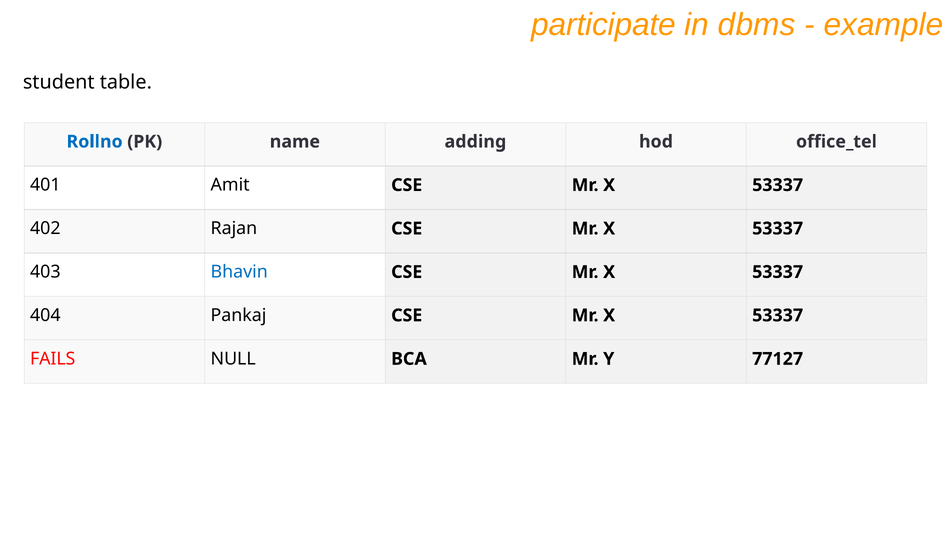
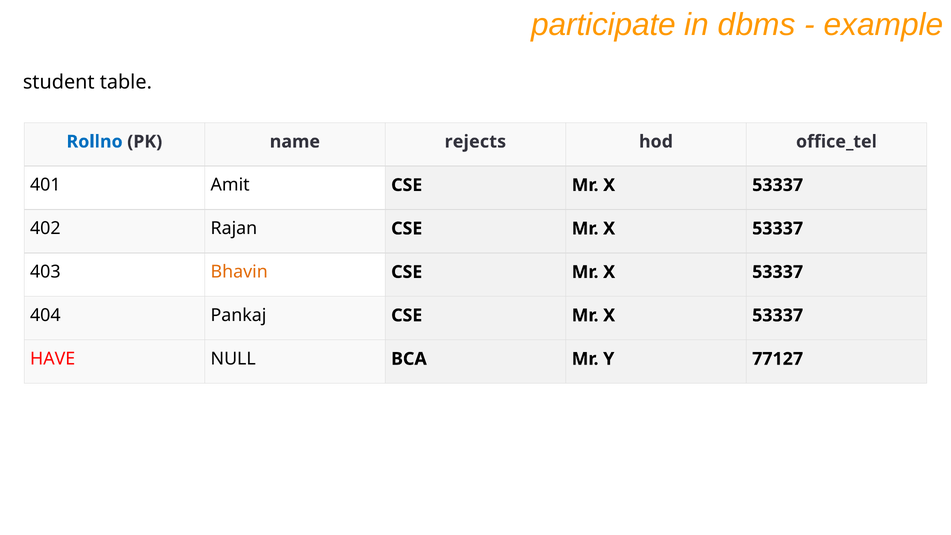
adding: adding -> rejects
Bhavin colour: blue -> orange
FAILS: FAILS -> HAVE
